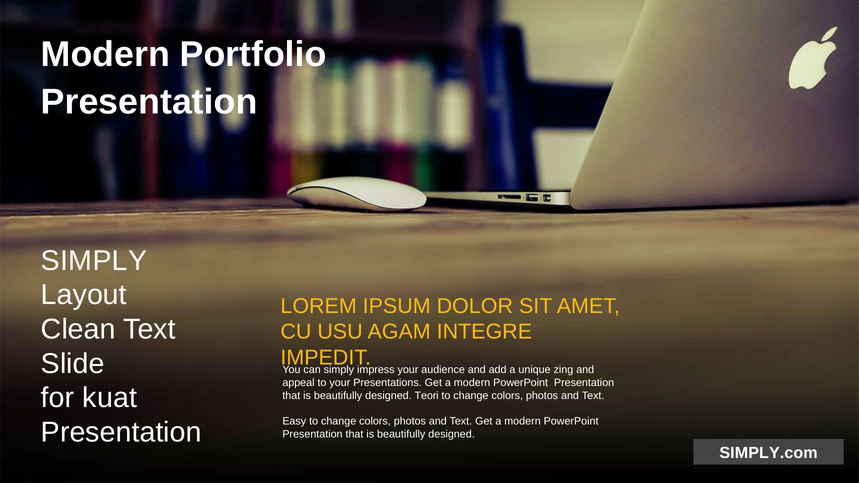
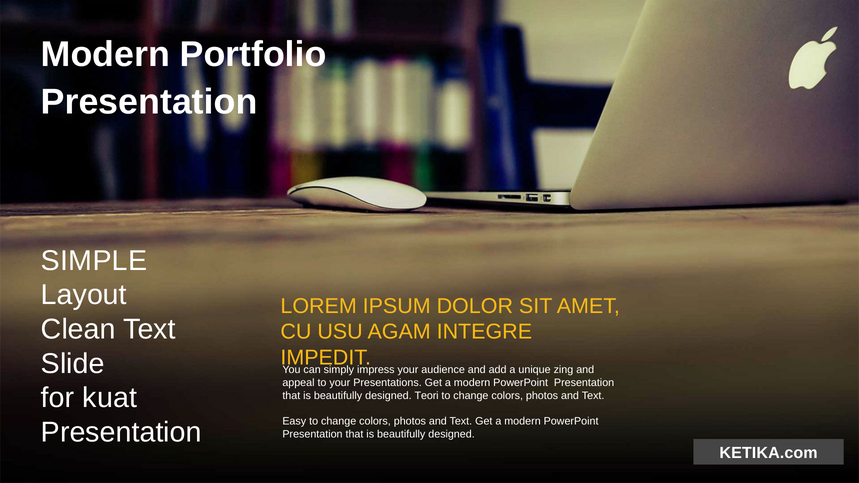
SIMPLY at (94, 261): SIMPLY -> SIMPLE
SIMPLY.com: SIMPLY.com -> KETIKA.com
